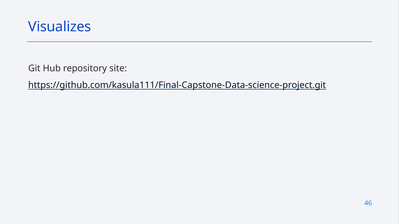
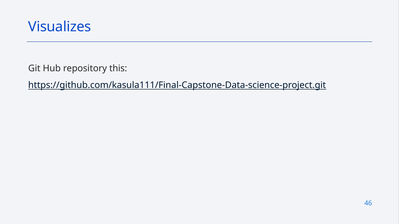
site: site -> this
